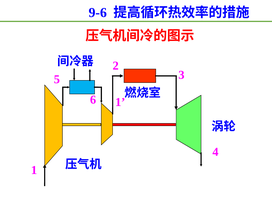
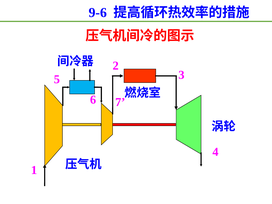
6 1: 1 -> 7
